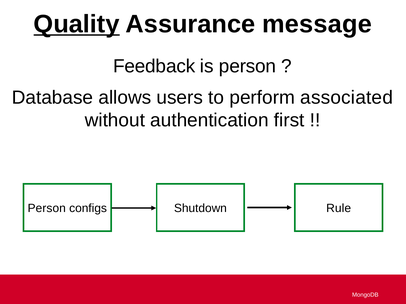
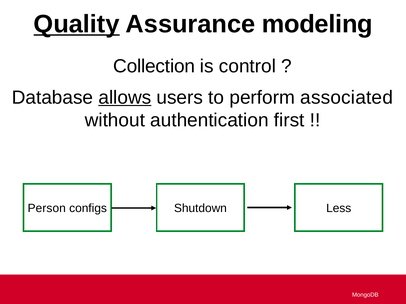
message: message -> modeling
Feedback: Feedback -> Collection
is person: person -> control
allows underline: none -> present
Rule: Rule -> Less
